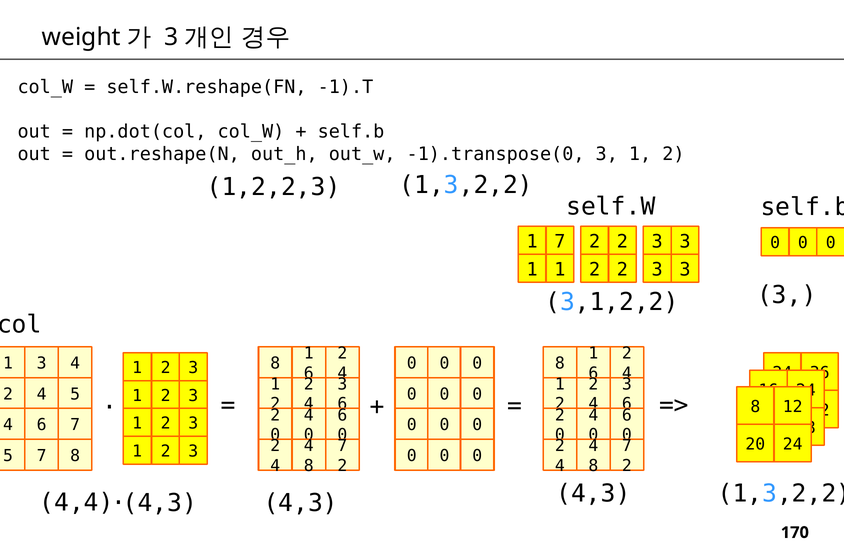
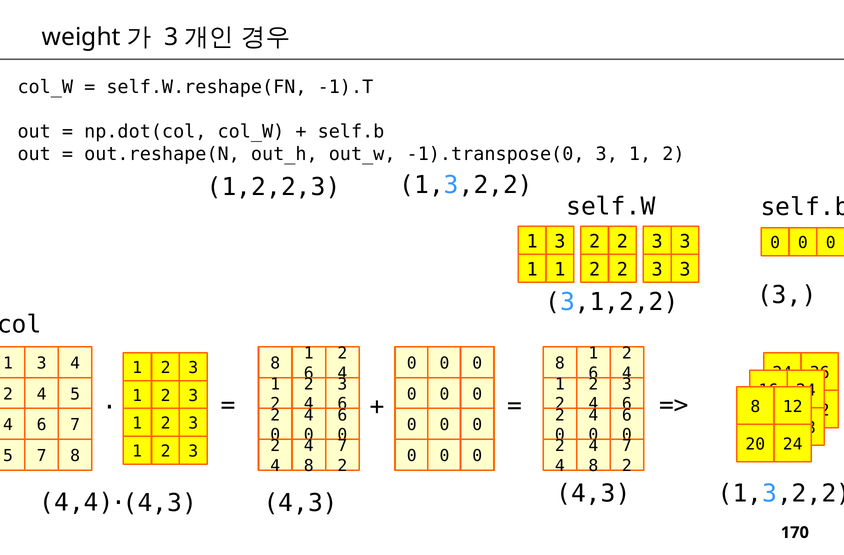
7 at (560, 241): 7 -> 3
